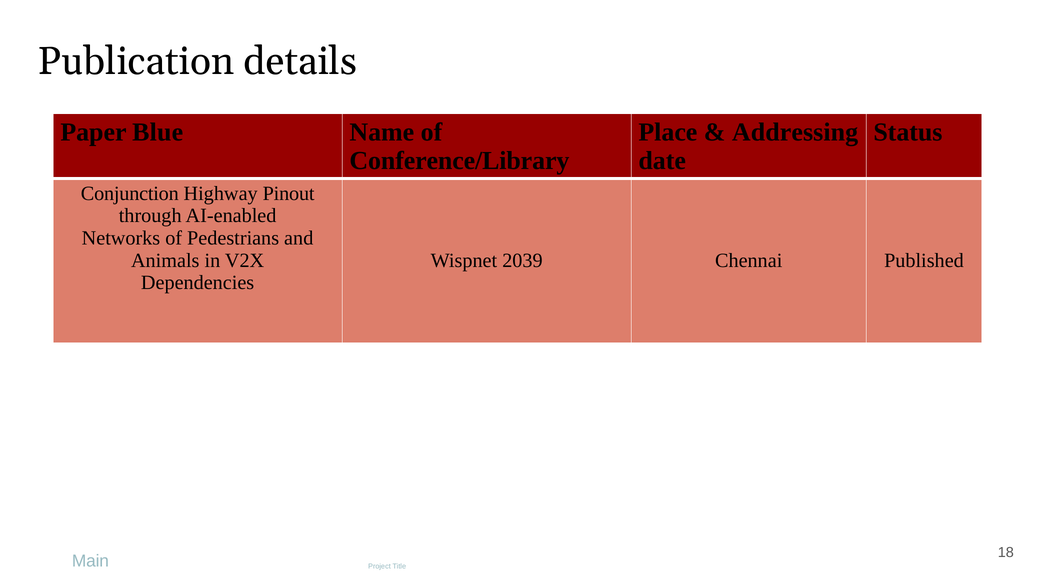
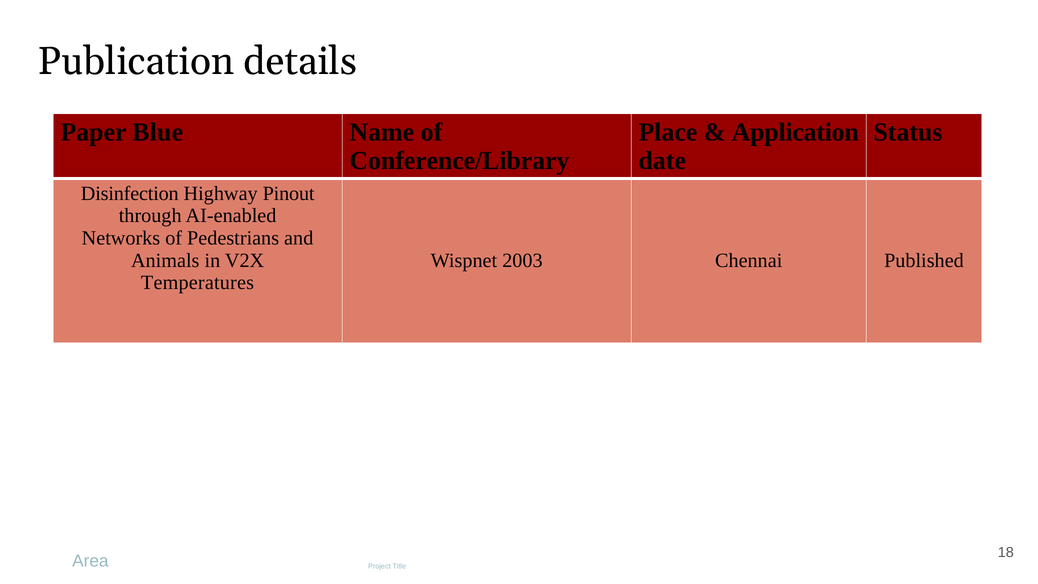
Addressing: Addressing -> Application
Conjunction: Conjunction -> Disinfection
2039: 2039 -> 2003
Dependencies: Dependencies -> Temperatures
Main: Main -> Area
